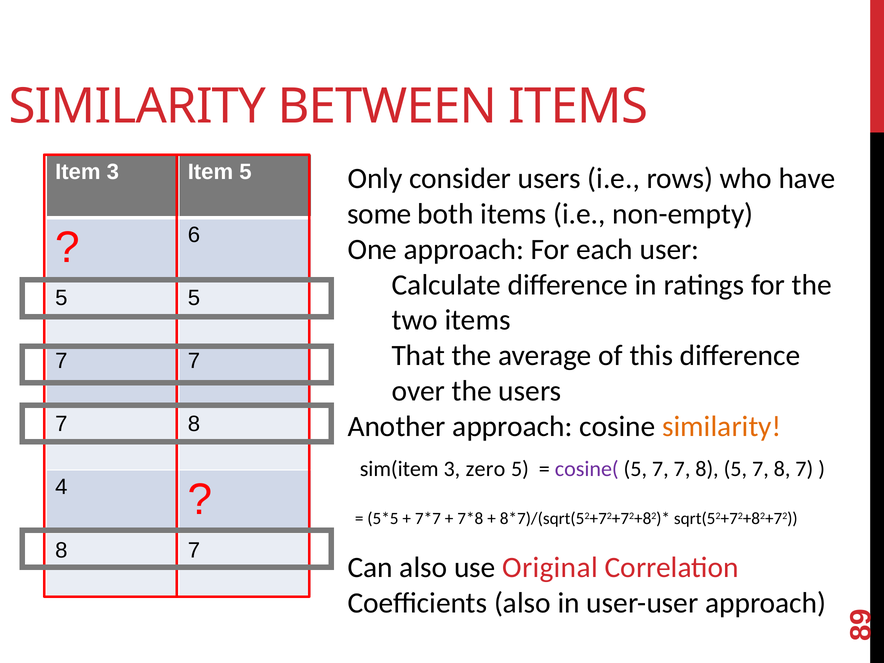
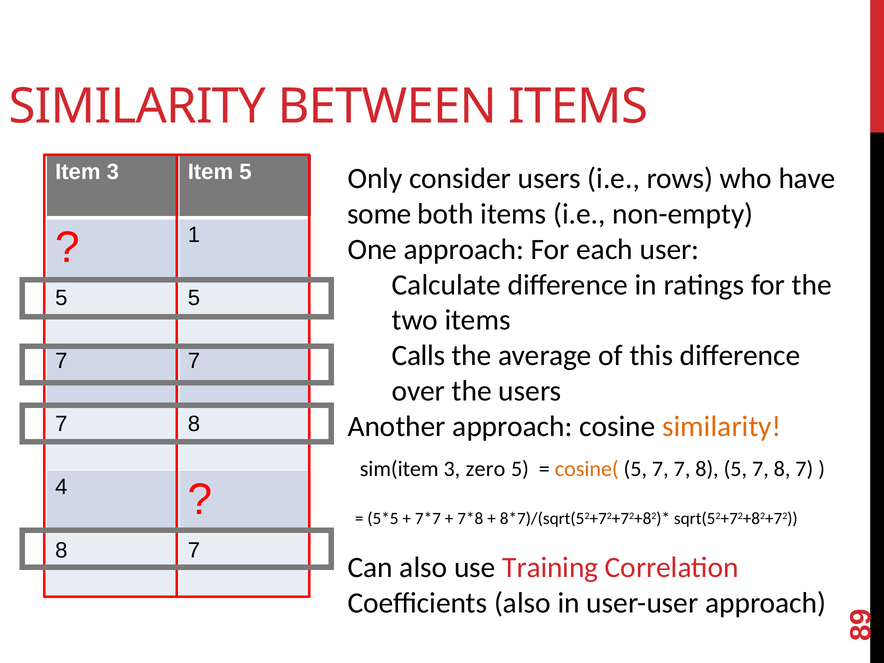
6: 6 -> 1
That: That -> Calls
cosine( colour: purple -> orange
Original: Original -> Training
